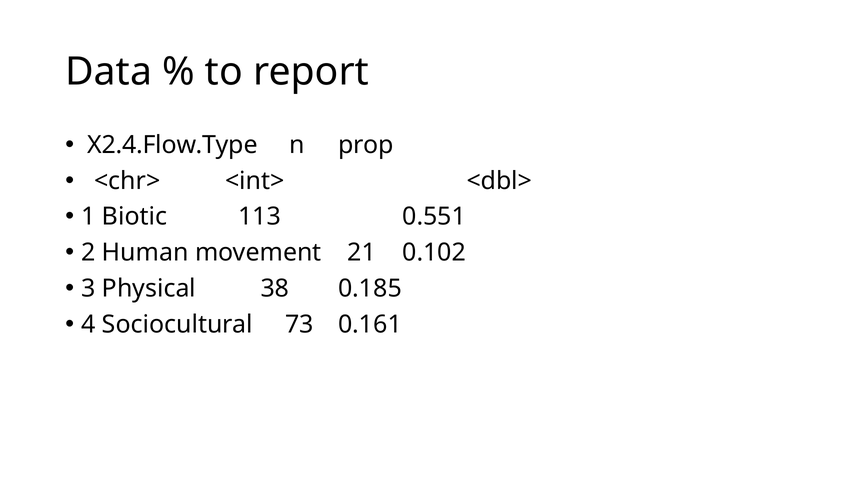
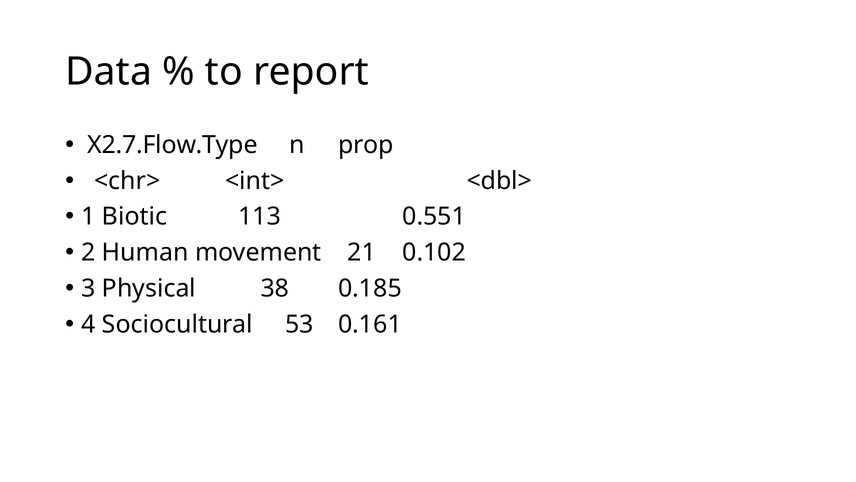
X2.4.Flow.Type: X2.4.Flow.Type -> X2.7.Flow.Type
73: 73 -> 53
